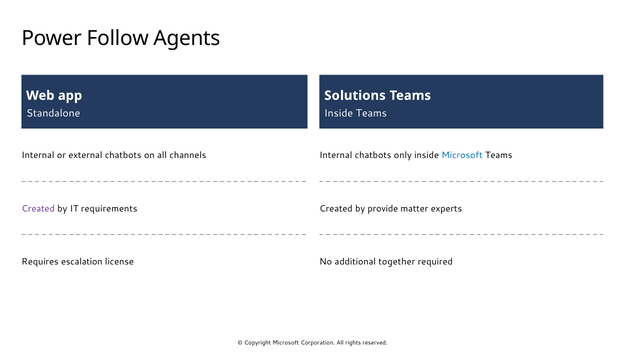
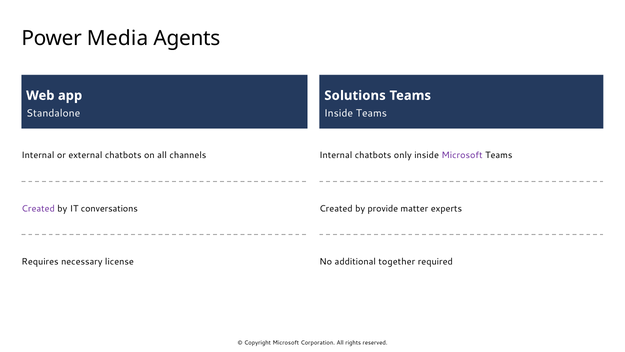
Follow: Follow -> Media
Microsoft at (462, 155) colour: blue -> purple
requirements: requirements -> conversations
escalation: escalation -> necessary
